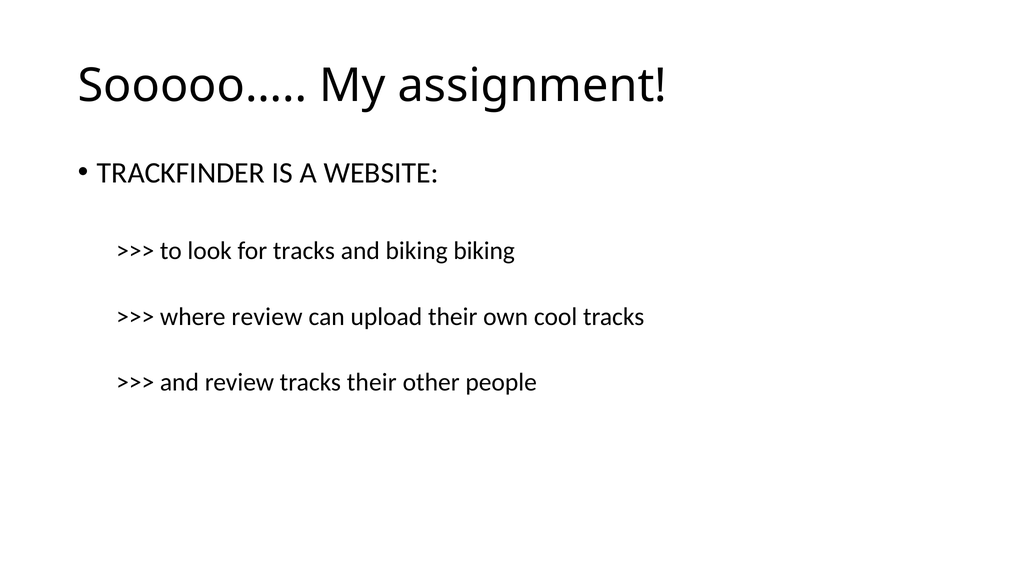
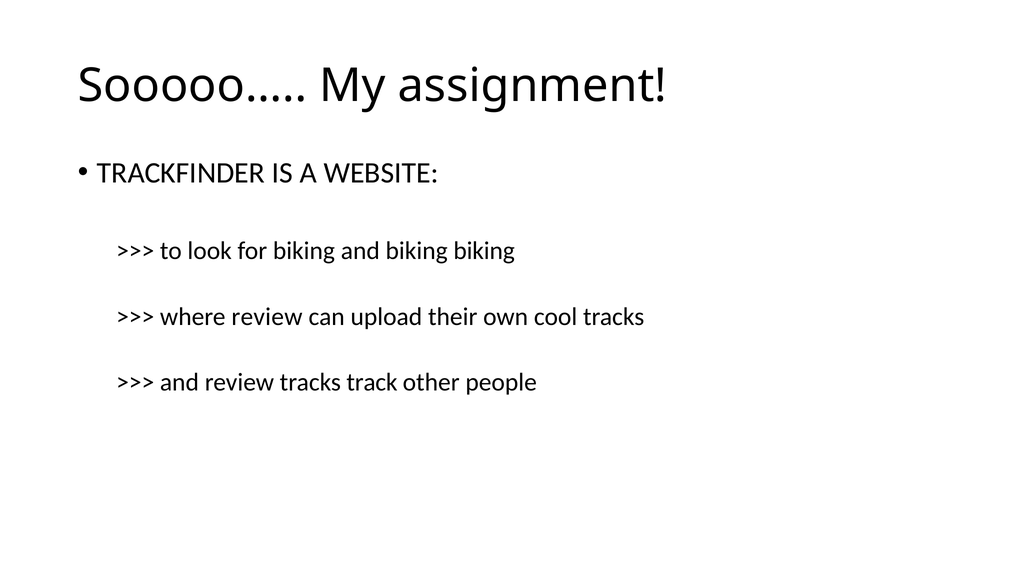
for tracks: tracks -> biking
tracks their: their -> track
